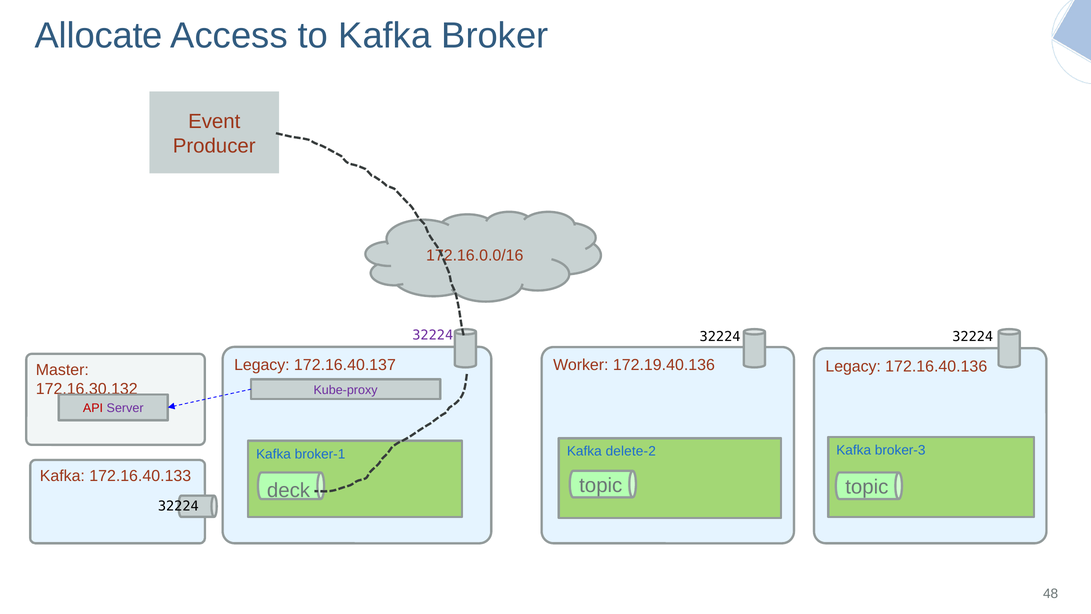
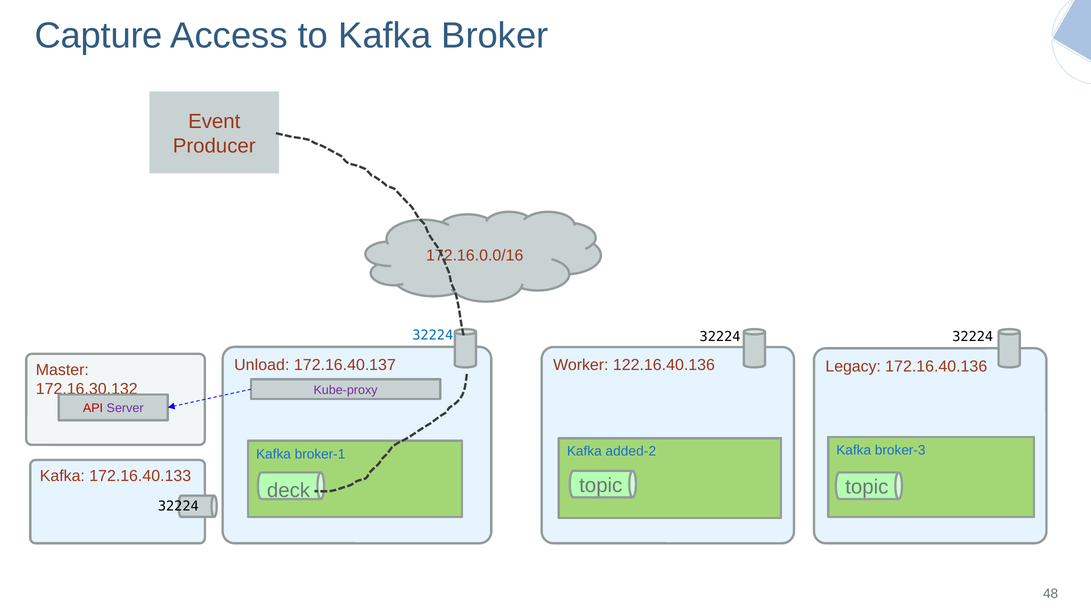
Allocate: Allocate -> Capture
32224 at (433, 335) colour: purple -> blue
Legacy at (262, 365): Legacy -> Unload
172.19.40.136: 172.19.40.136 -> 122.16.40.136
delete-2: delete-2 -> added-2
